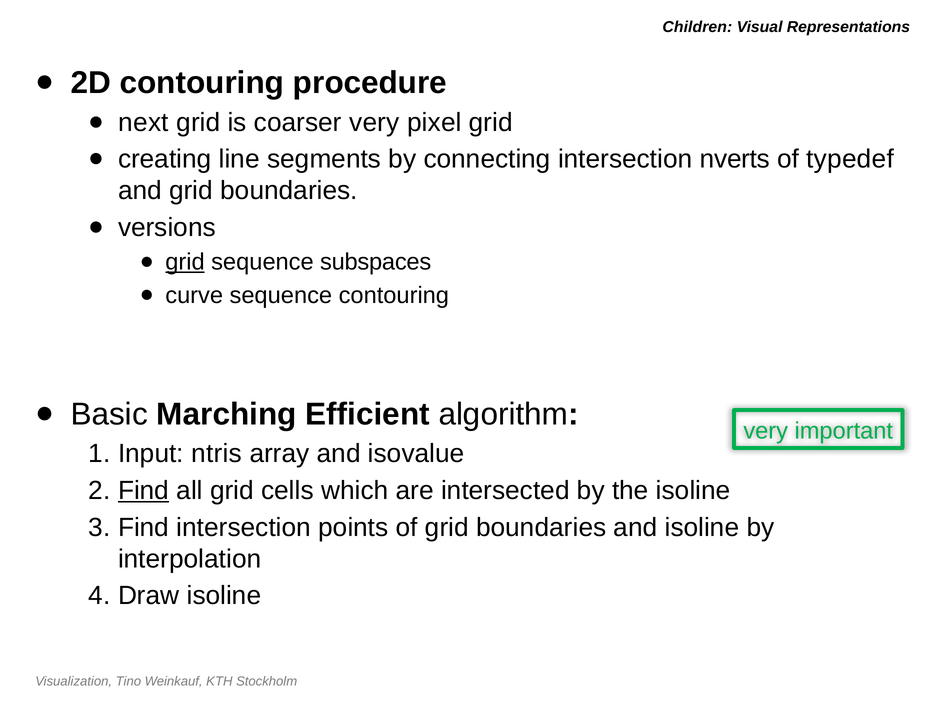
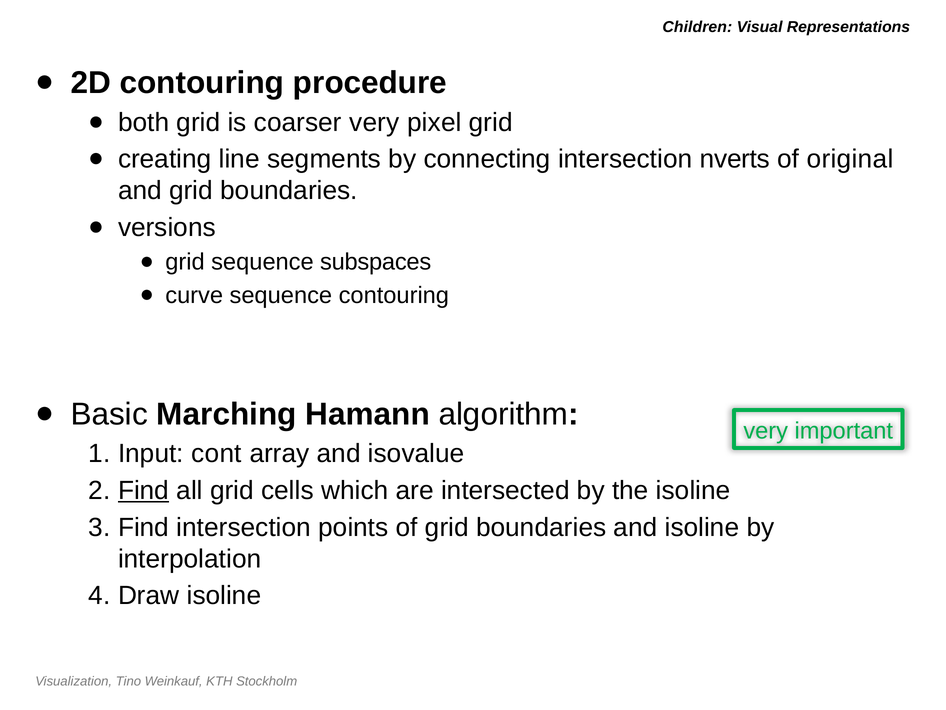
next: next -> both
typedef: typedef -> original
grid at (185, 262) underline: present -> none
Efficient: Efficient -> Hamann
ntris: ntris -> cont
